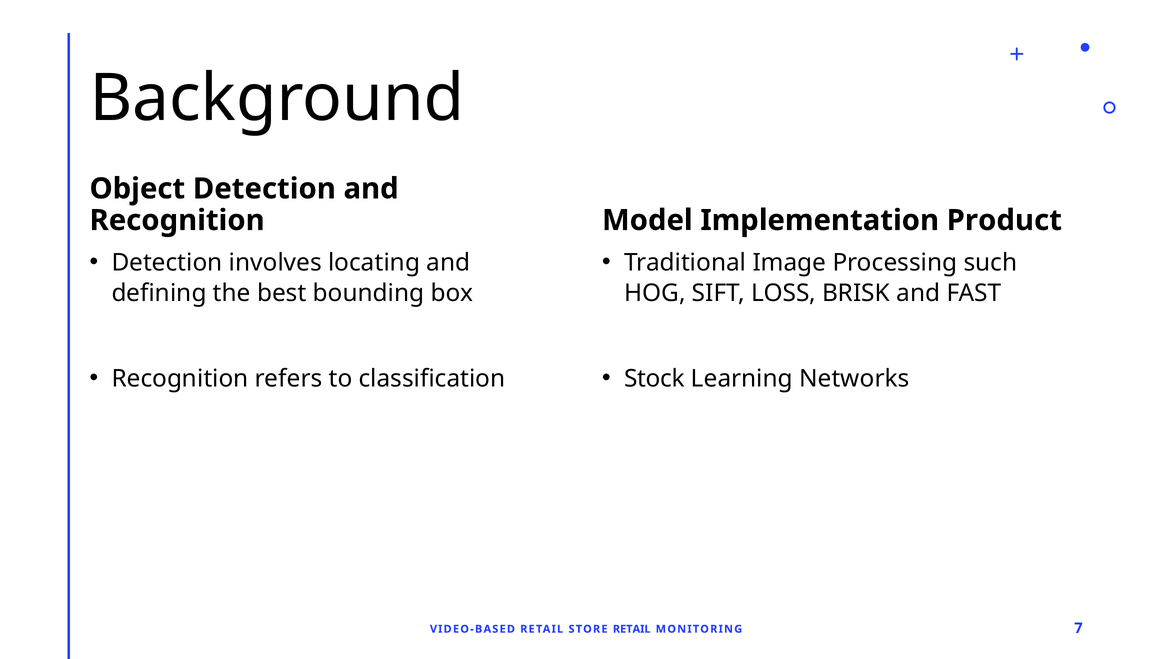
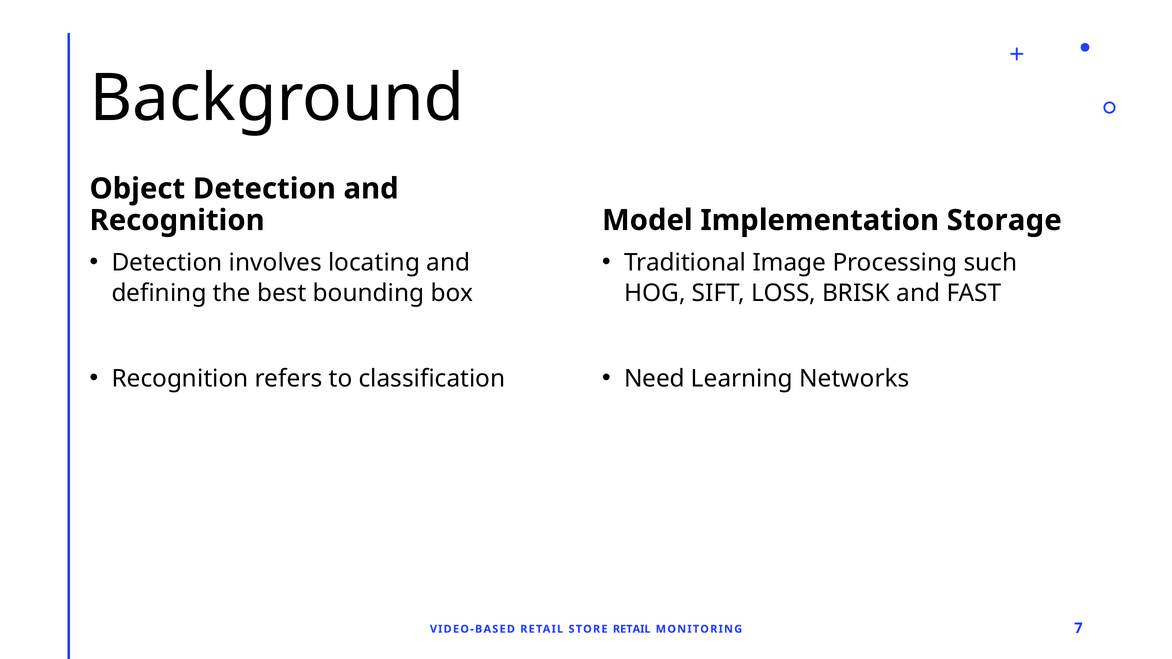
Product: Product -> Storage
Stock: Stock -> Need
